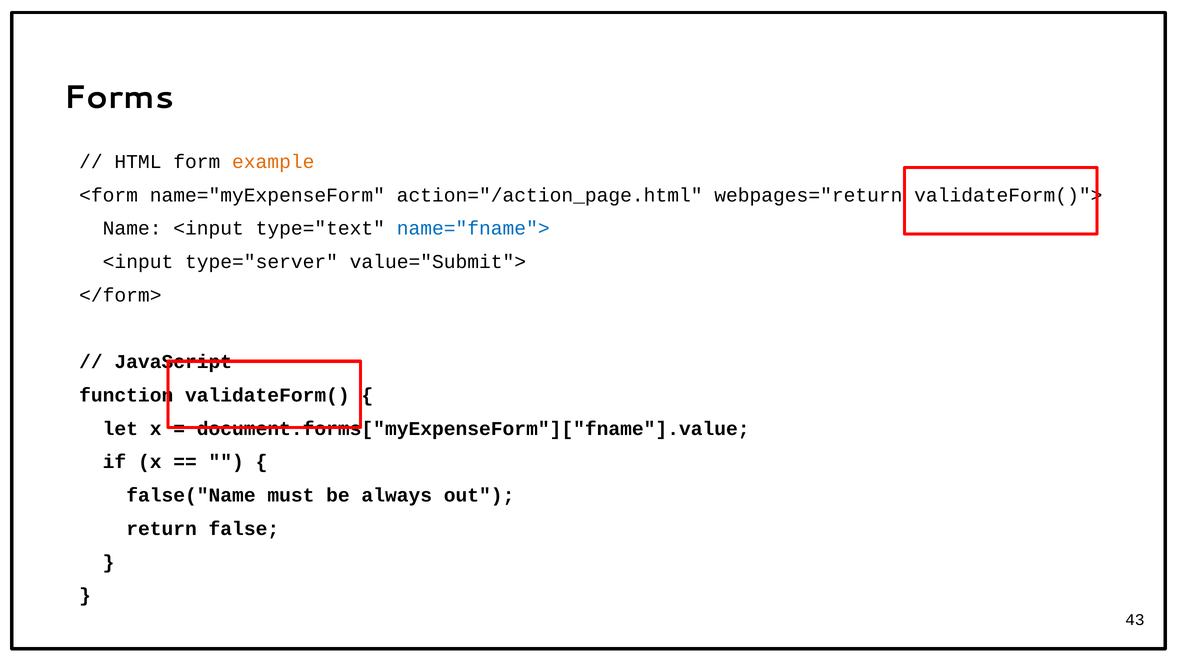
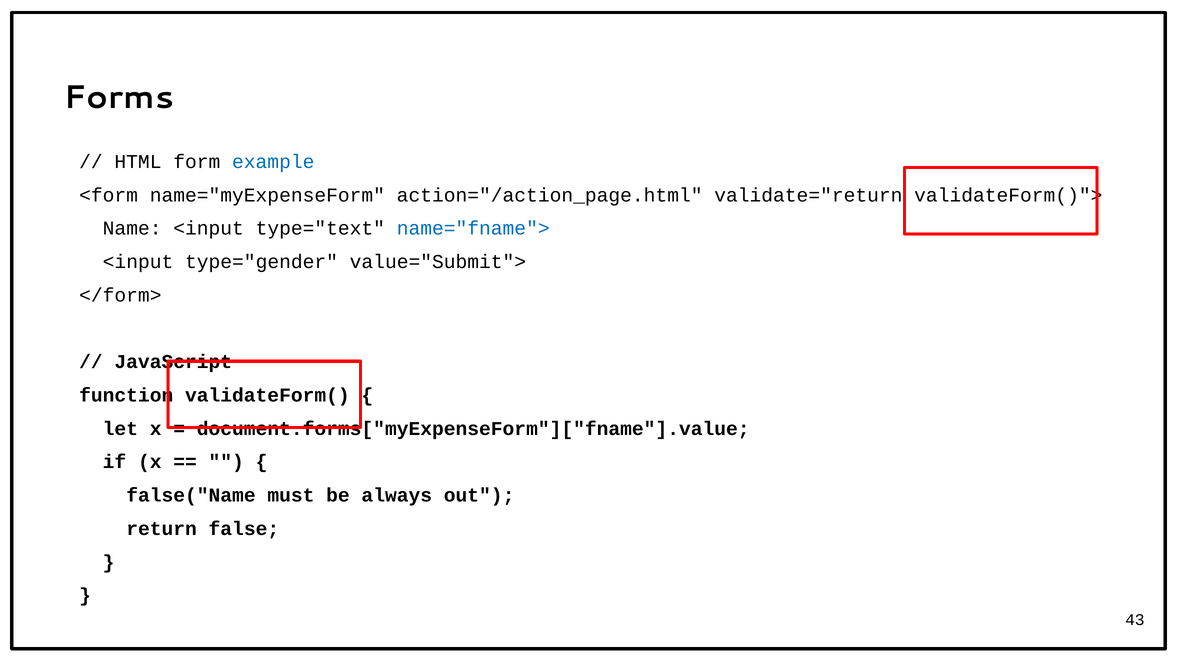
example colour: orange -> blue
webpages="return: webpages="return -> validate="return
type="server: type="server -> type="gender
